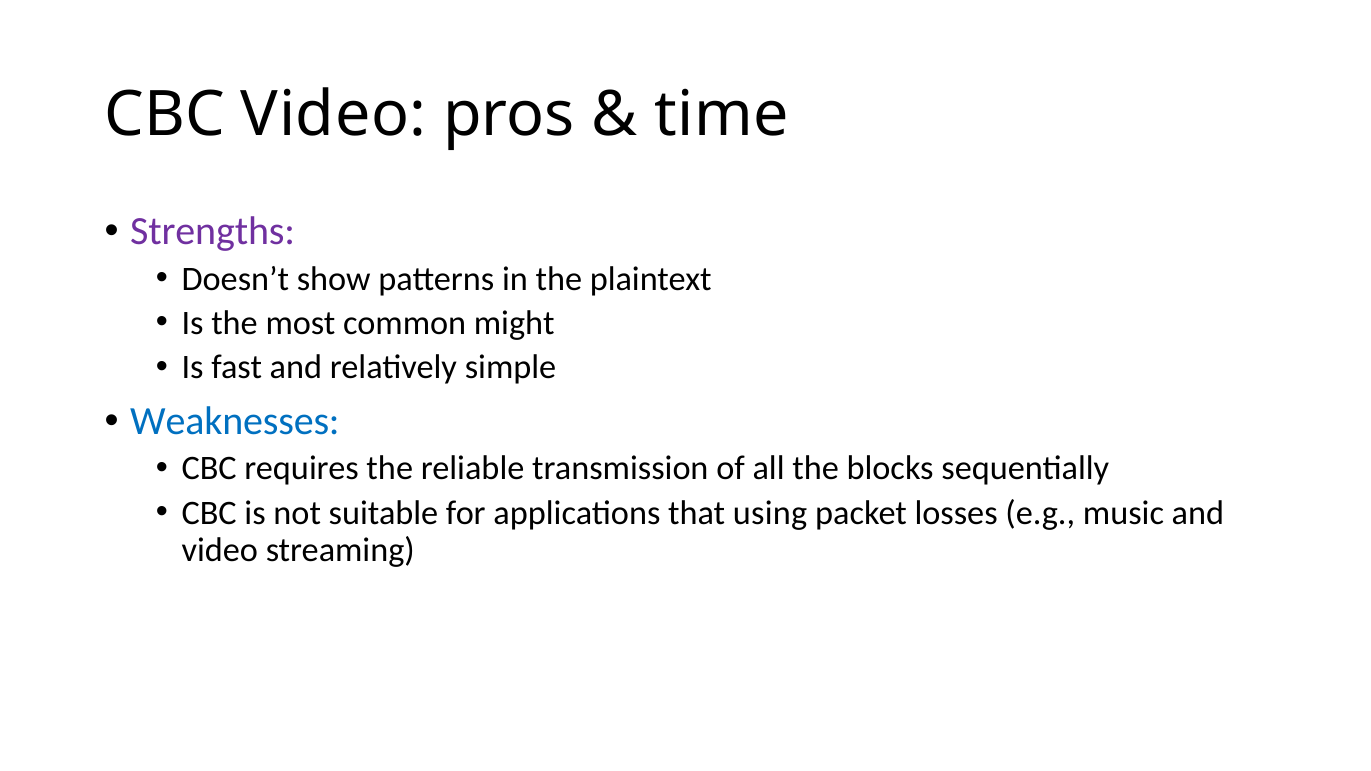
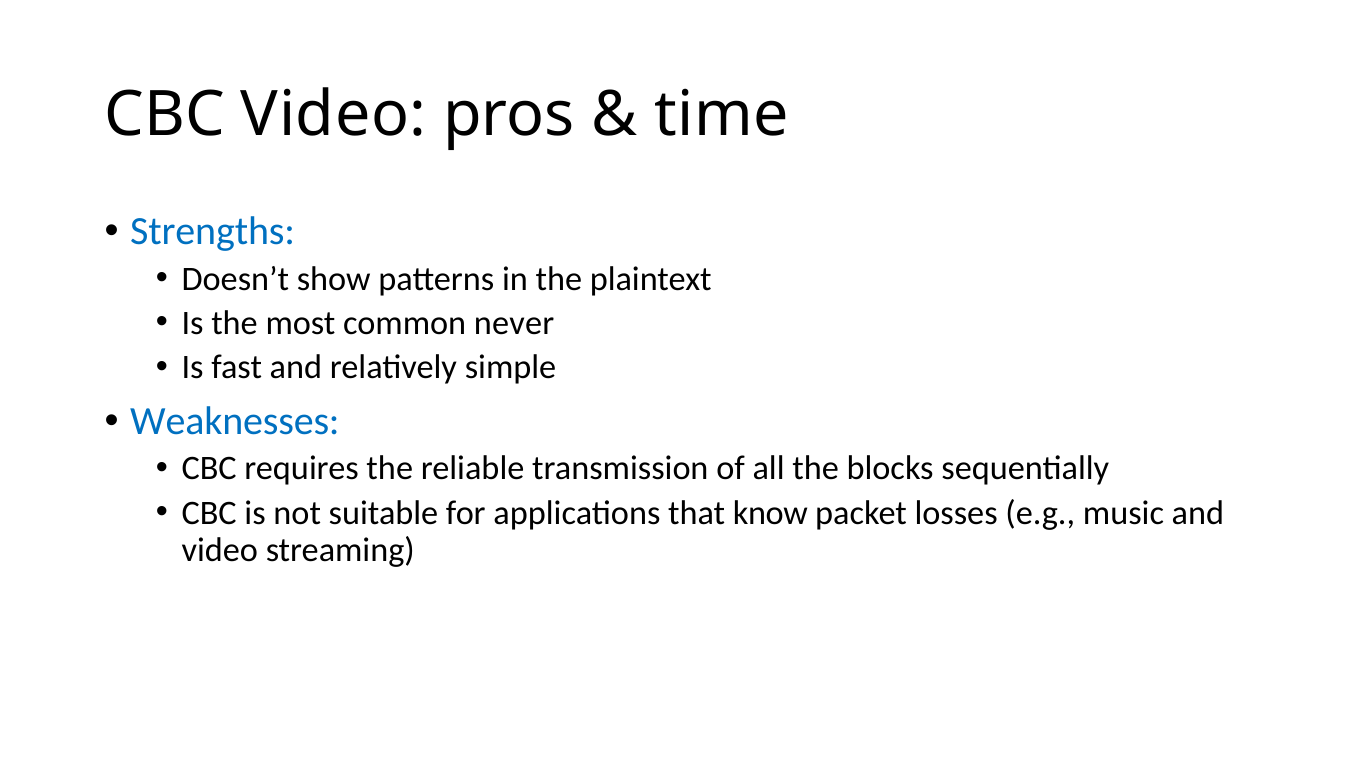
Strengths colour: purple -> blue
might: might -> never
using: using -> know
